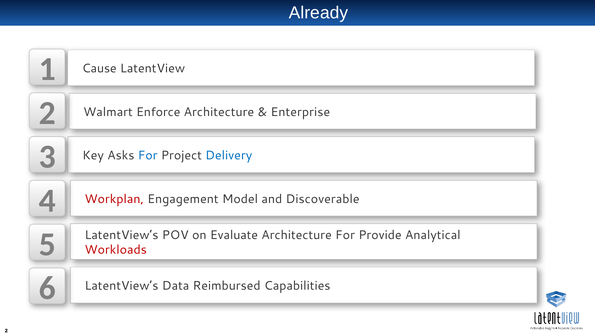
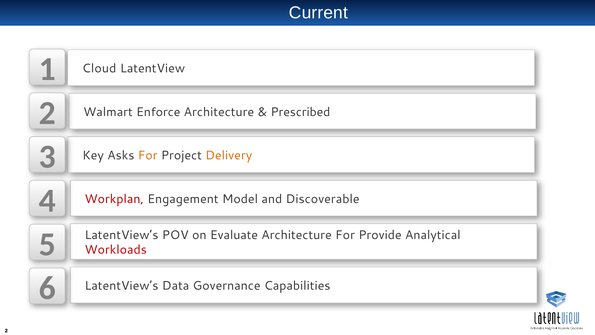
Already: Already -> Current
Cause: Cause -> Cloud
Enterprise: Enterprise -> Prescribed
For at (148, 155) colour: blue -> orange
Delivery colour: blue -> orange
Reimbursed: Reimbursed -> Governance
